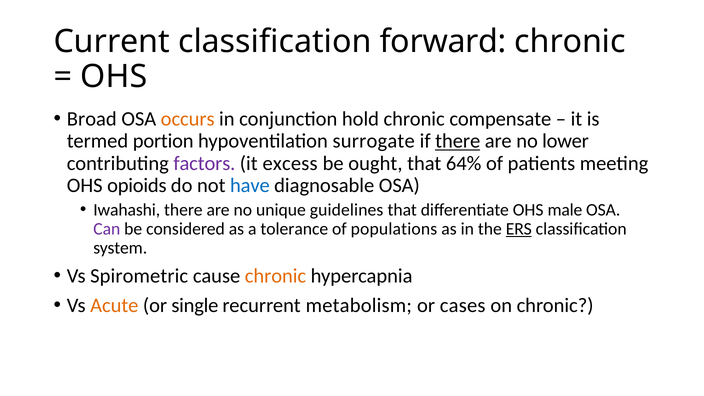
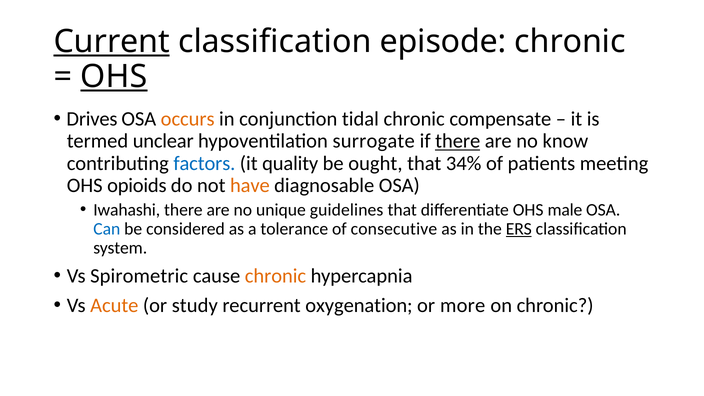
Current underline: none -> present
forward: forward -> episode
OHS at (114, 77) underline: none -> present
Broad: Broad -> Drives
hold: hold -> tidal
portion: portion -> unclear
lower: lower -> know
factors colour: purple -> blue
excess: excess -> quality
64%: 64% -> 34%
have colour: blue -> orange
Can colour: purple -> blue
populations: populations -> consecutive
single: single -> study
metabolism: metabolism -> oxygenation
cases: cases -> more
